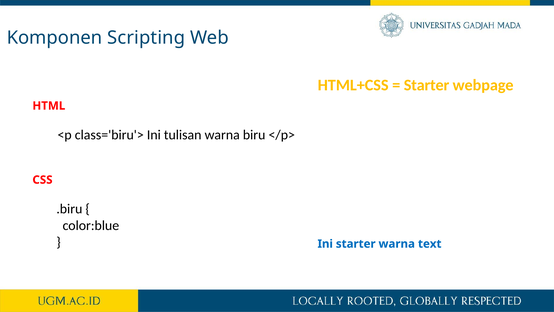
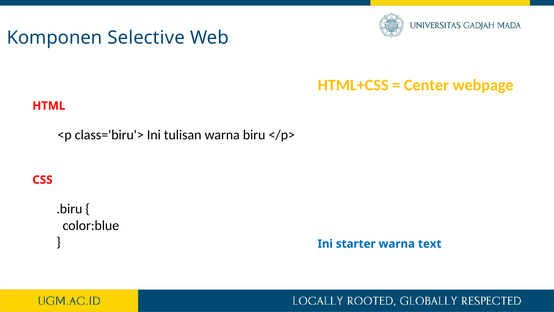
Scripting: Scripting -> Selective
Starter at (427, 85): Starter -> Center
